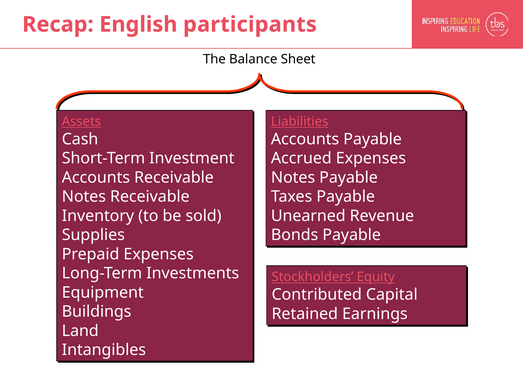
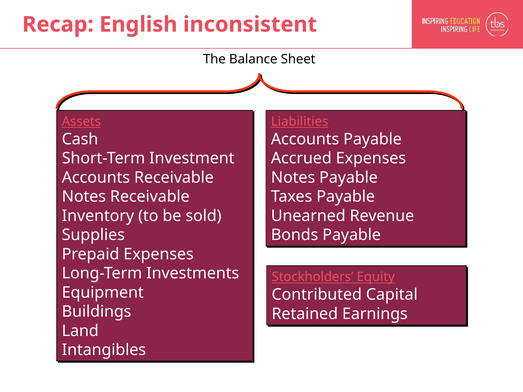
participants: participants -> inconsistent
